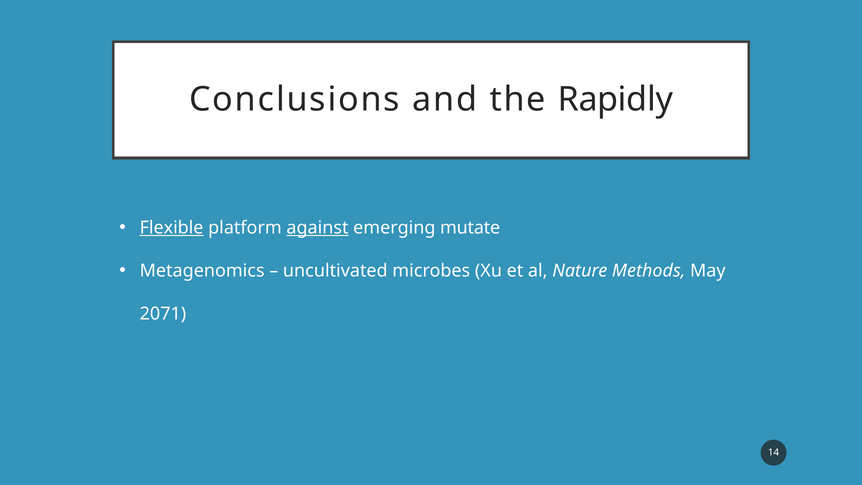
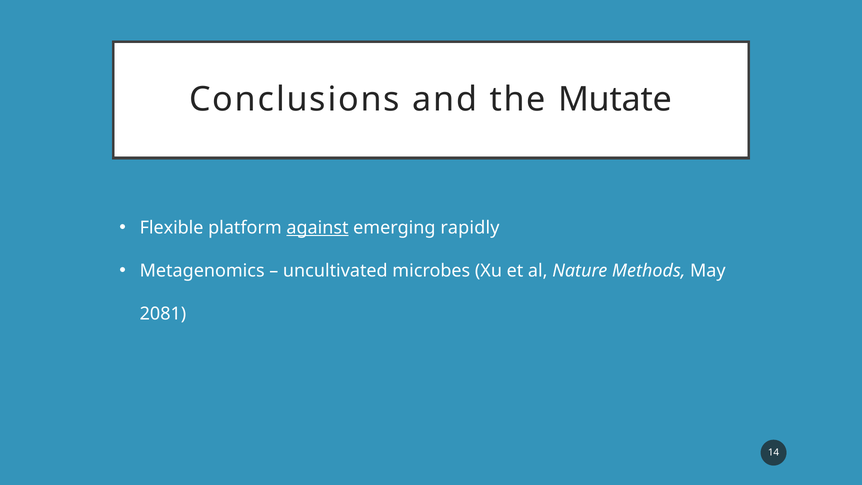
Rapidly: Rapidly -> Mutate
Flexible underline: present -> none
mutate: mutate -> rapidly
2071: 2071 -> 2081
